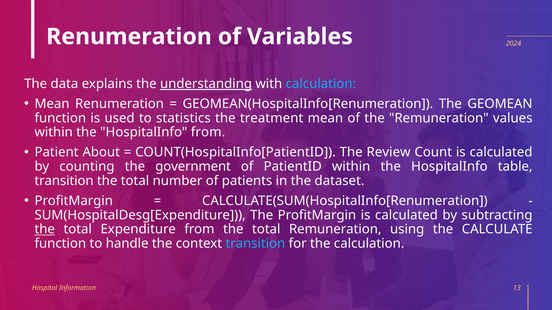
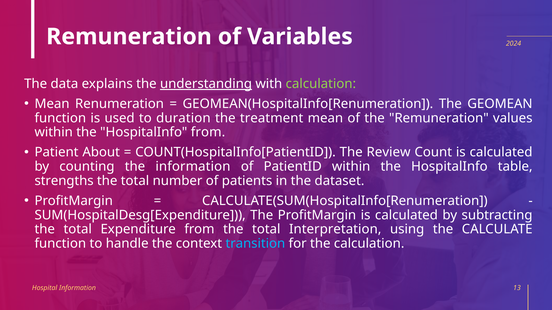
Renumeration at (129, 37): Renumeration -> Remuneration
calculation at (321, 84) colour: light blue -> light green
statistics: statistics -> duration
the government: government -> information
transition at (64, 181): transition -> strengths
the at (45, 230) underline: present -> none
total Remuneration: Remuneration -> Interpretation
